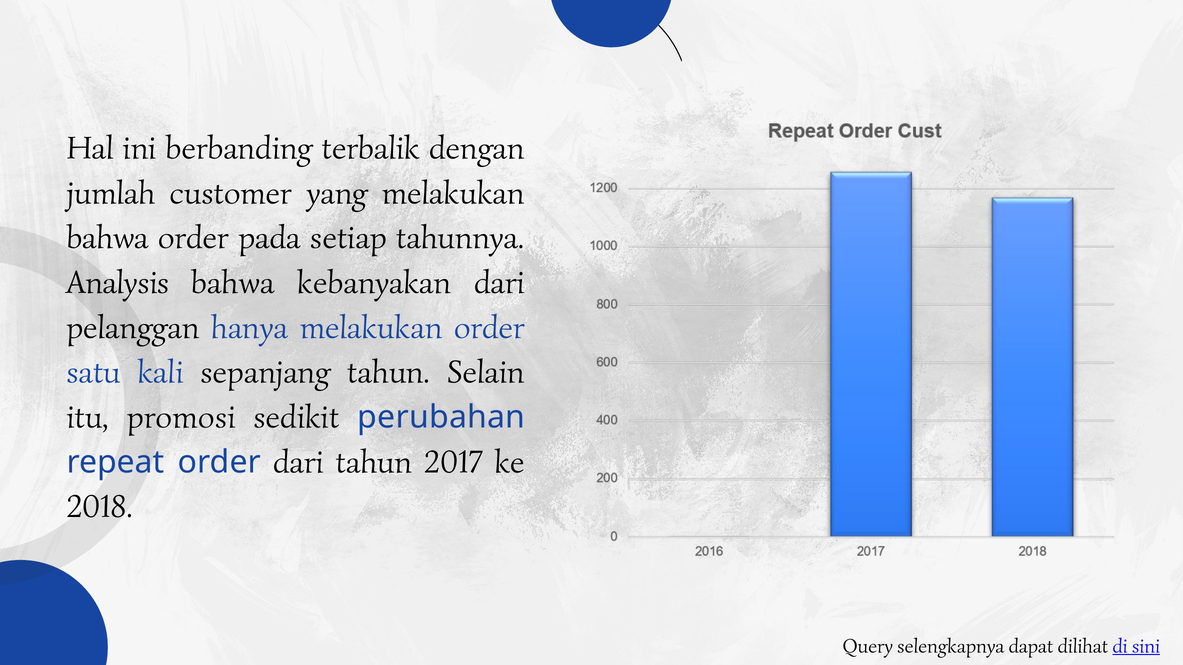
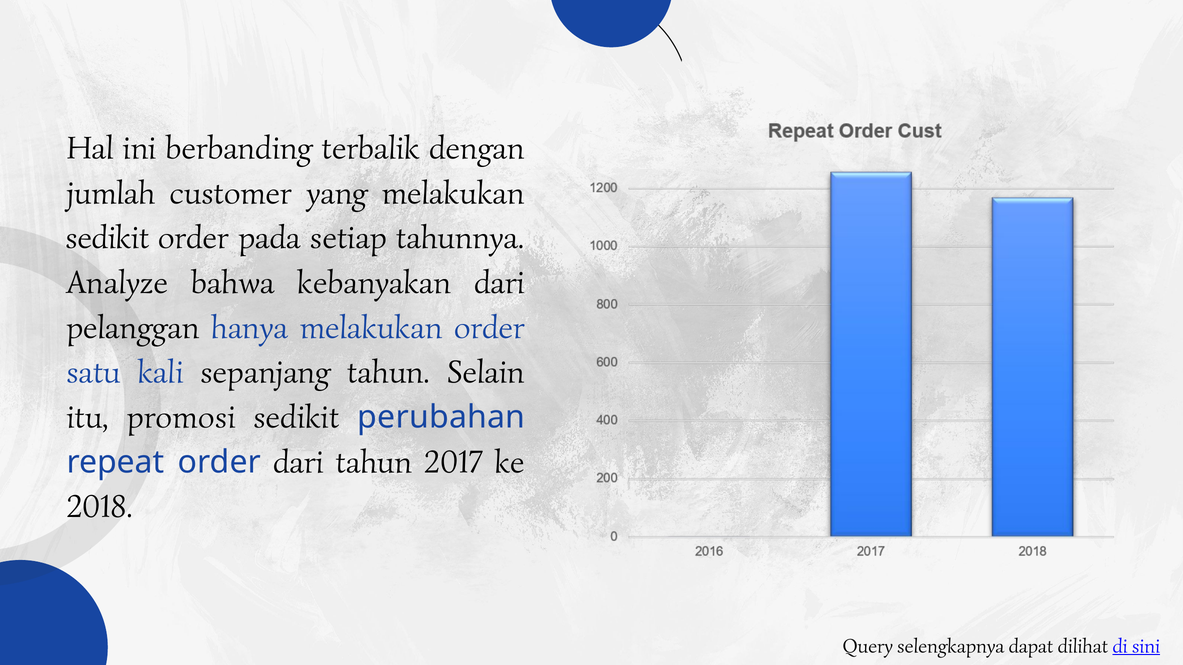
bahwa at (108, 238): bahwa -> sedikit
Analysis: Analysis -> Analyze
